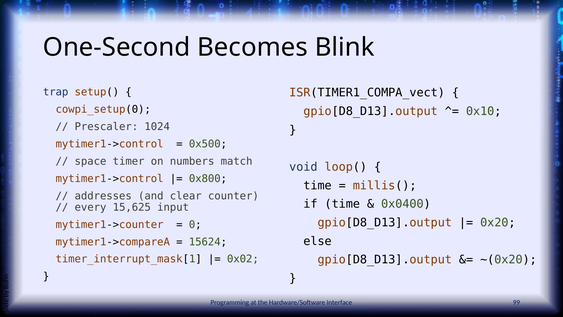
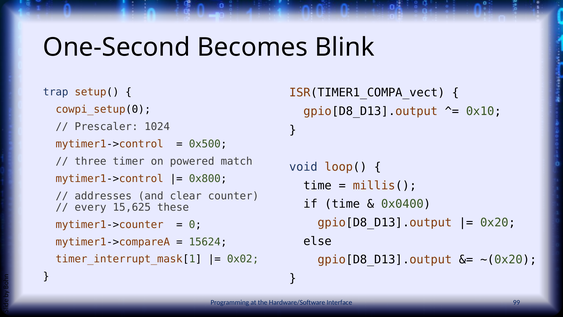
space: space -> three
numbers: numbers -> powered
input: input -> these
